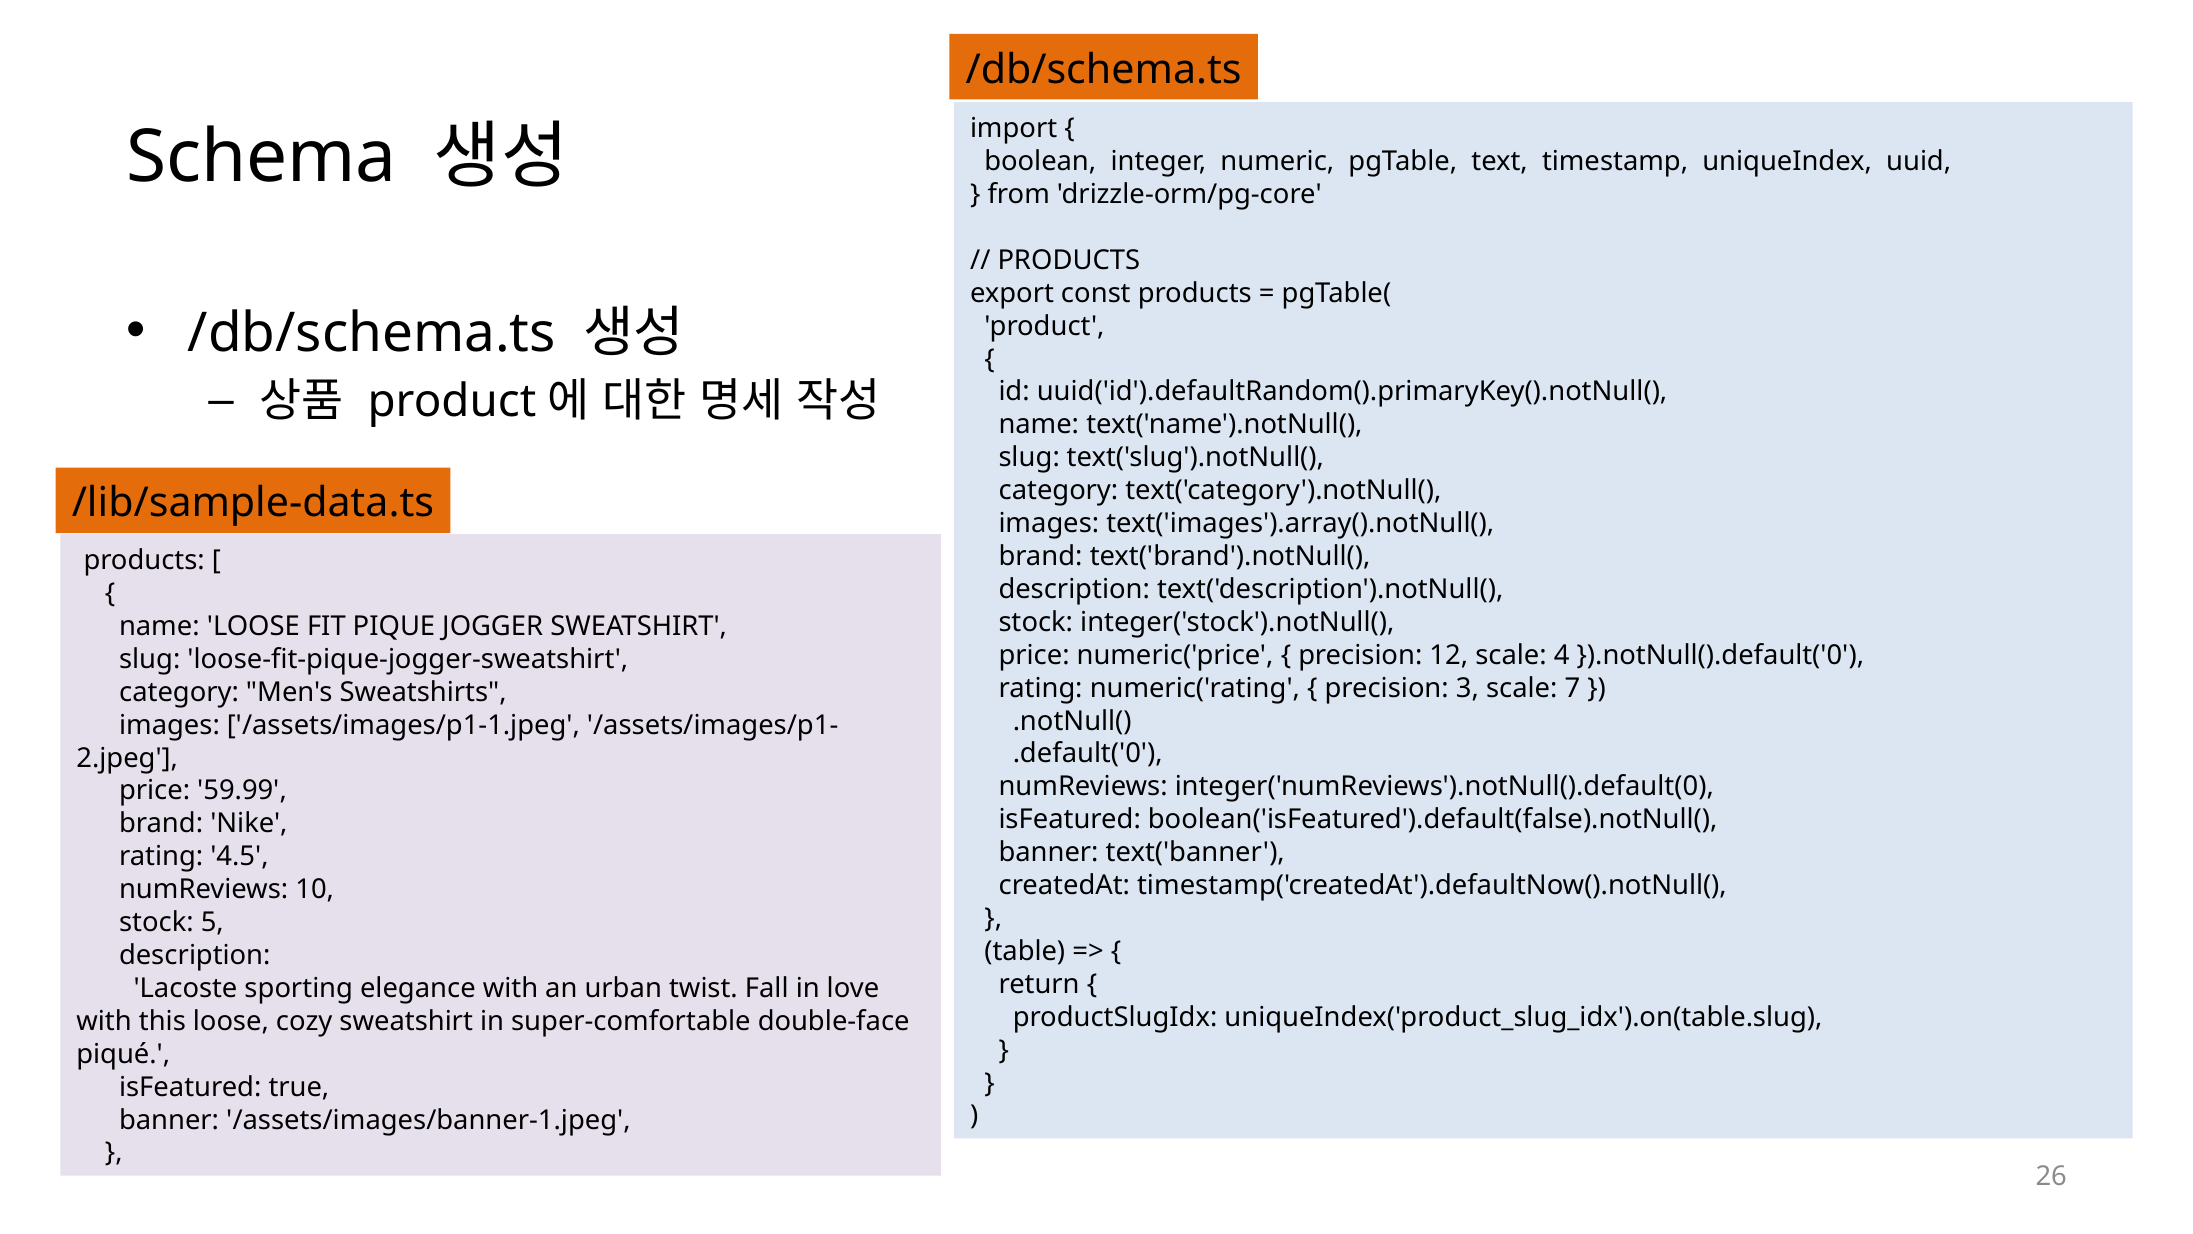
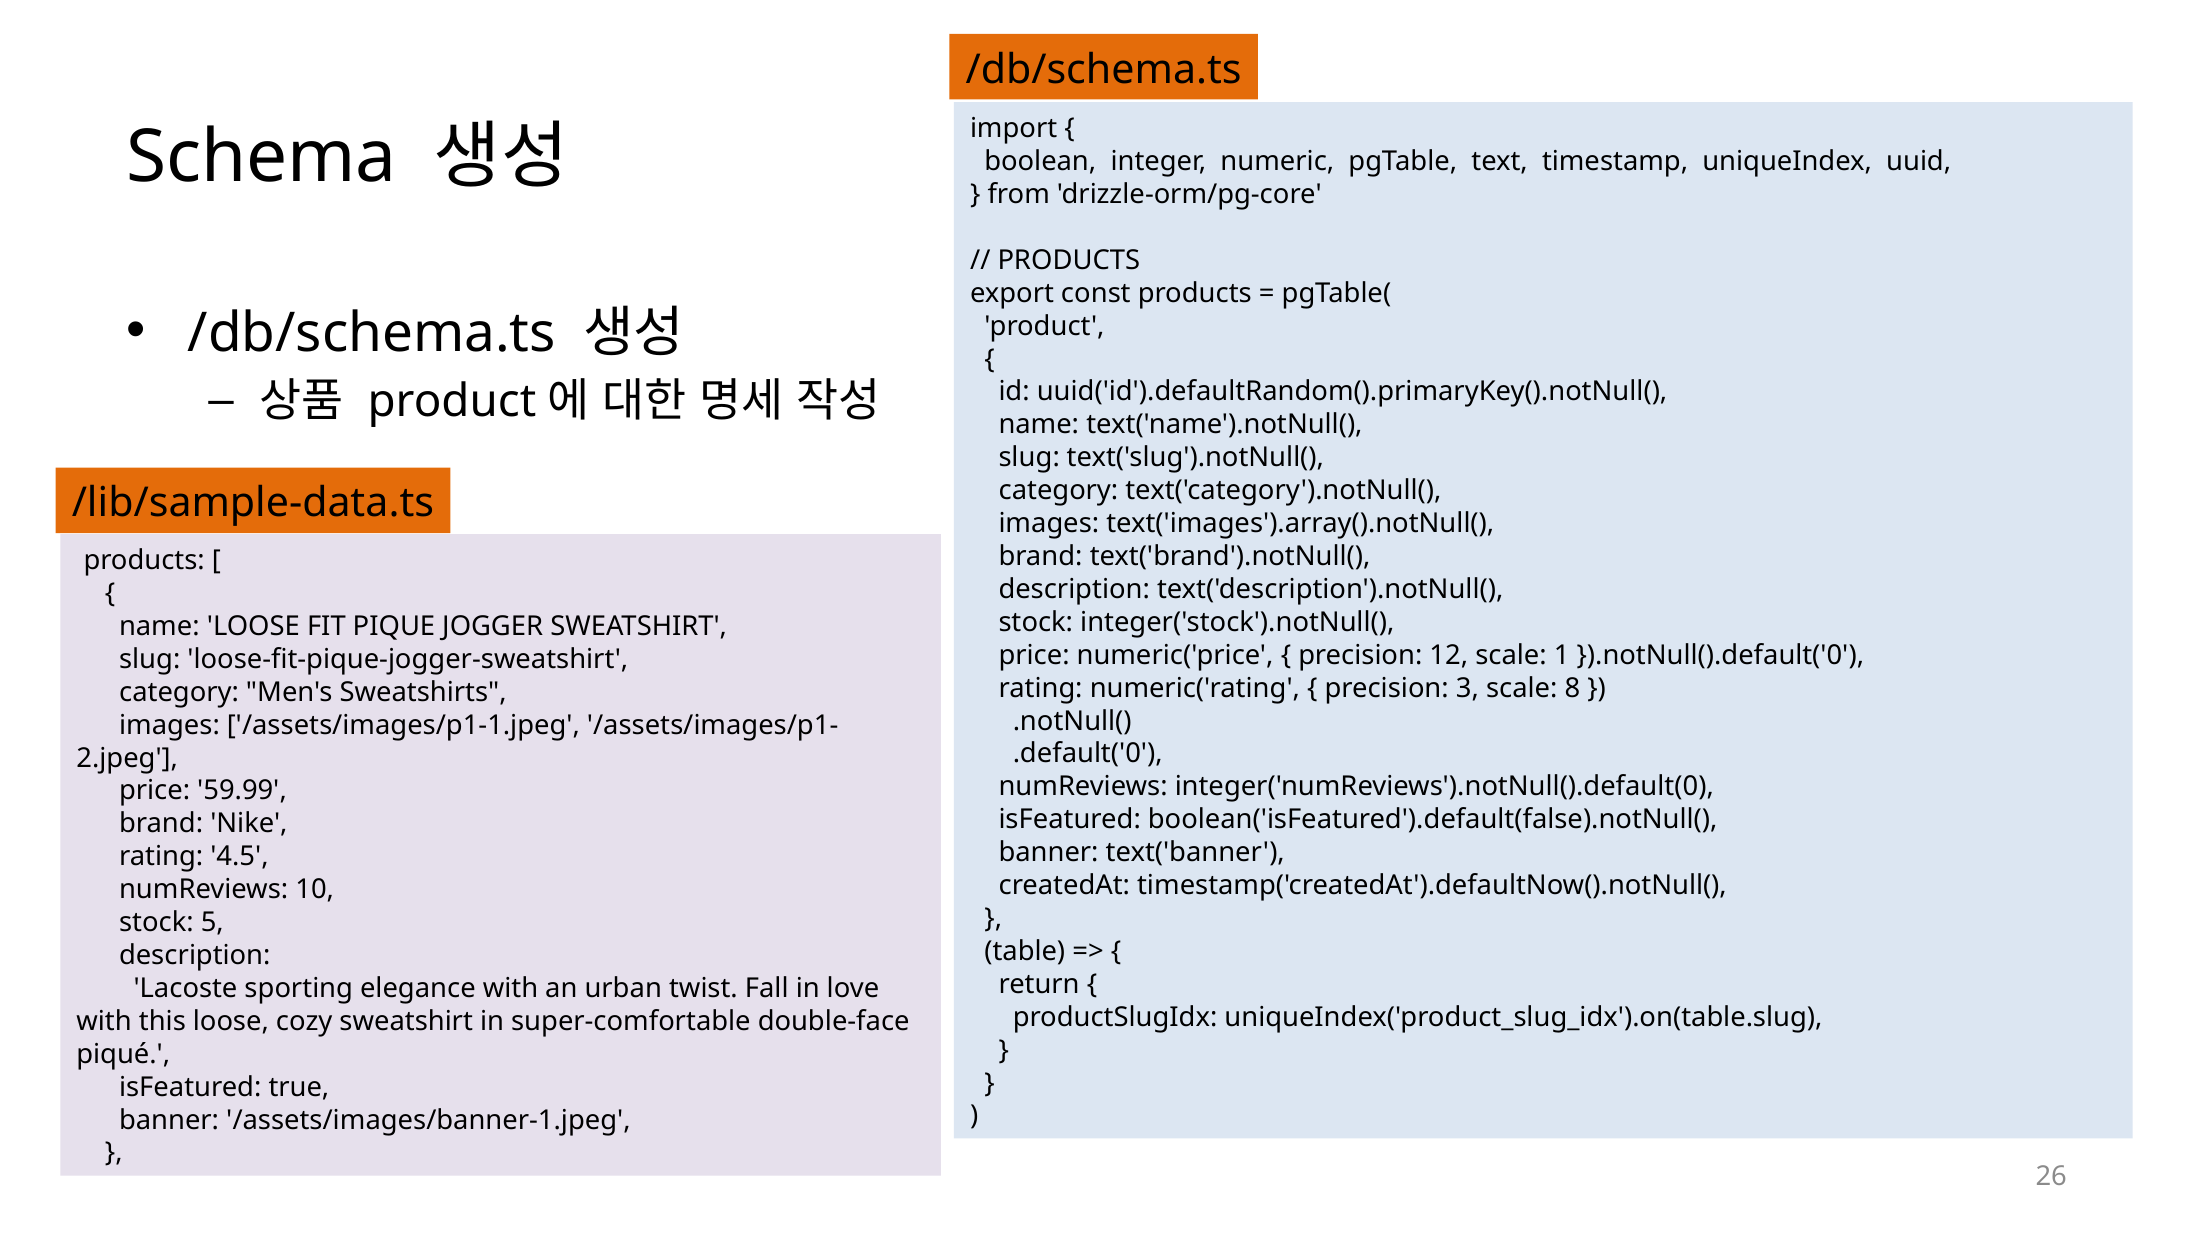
4: 4 -> 1
7: 7 -> 8
